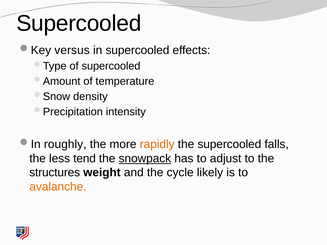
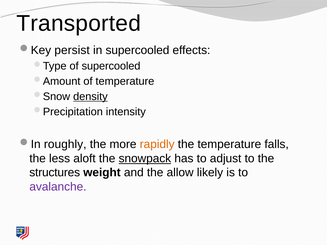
Supercooled at (79, 23): Supercooled -> Transported
versus: versus -> persist
density underline: none -> present
the supercooled: supercooled -> temperature
tend: tend -> aloft
cycle: cycle -> allow
avalanche colour: orange -> purple
